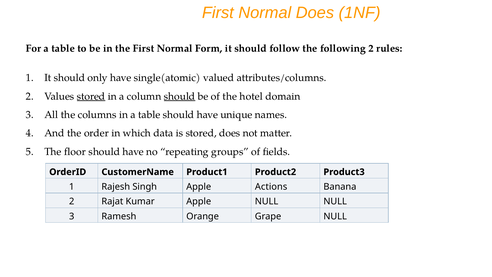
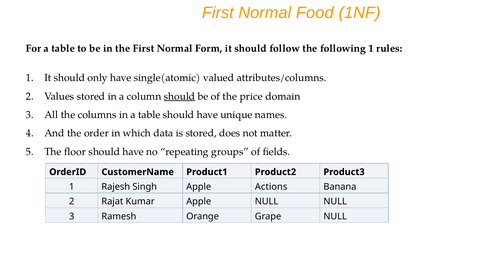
Normal Does: Does -> Food
following 2: 2 -> 1
stored at (91, 96) underline: present -> none
hotel: hotel -> price
